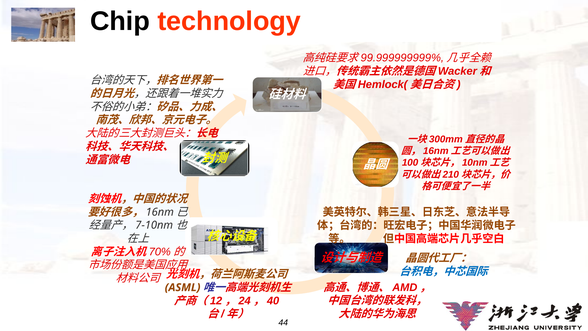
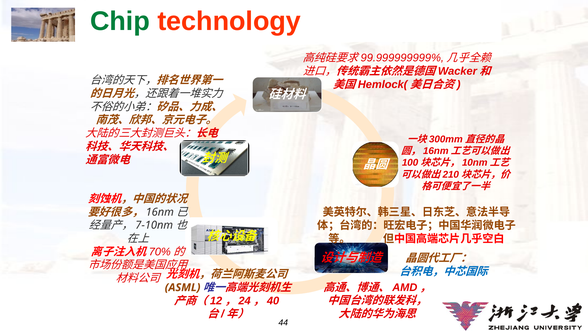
Chip colour: black -> green
